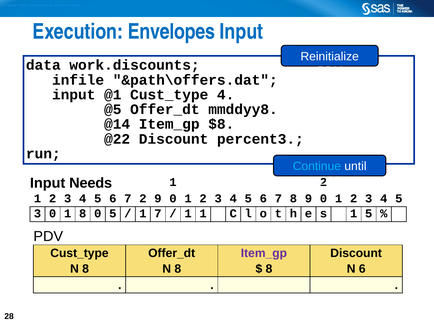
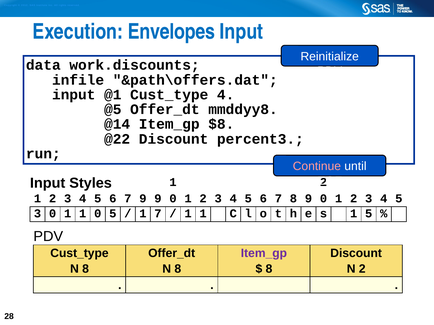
Continue colour: light blue -> pink
Needs: Needs -> Styles
7 2: 2 -> 9
0 1 8: 8 -> 1
N 6: 6 -> 2
